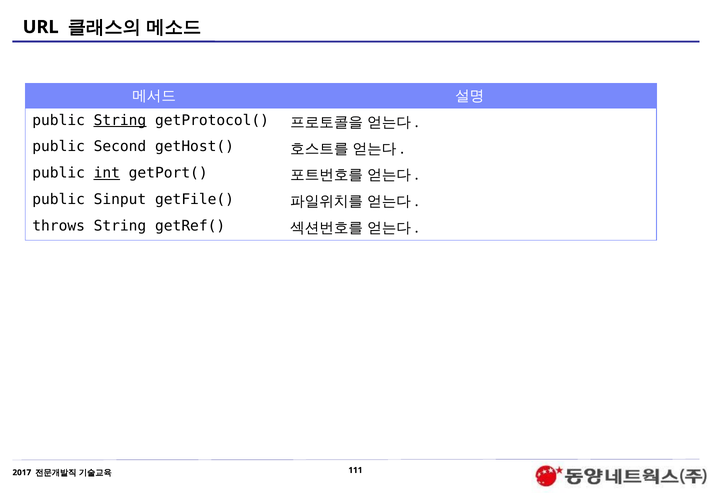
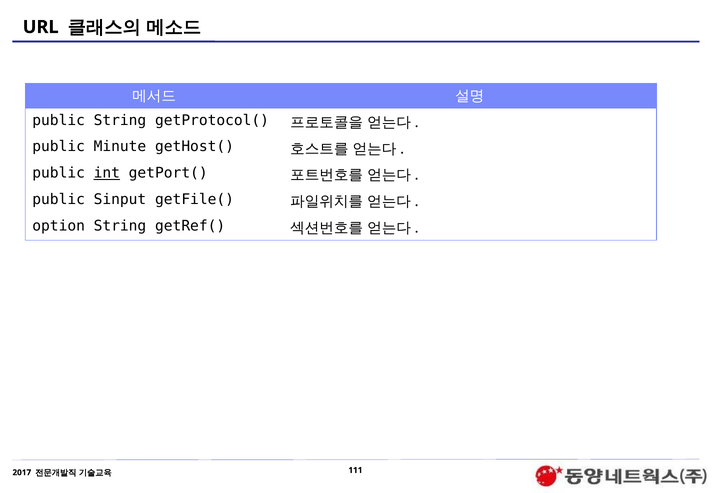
String at (120, 120) underline: present -> none
Second: Second -> Minute
throws: throws -> option
